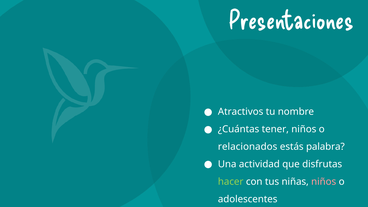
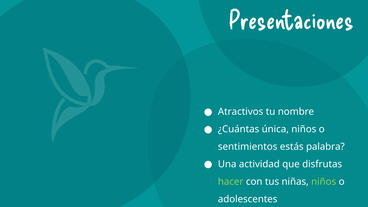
tener: tener -> única
relacionados: relacionados -> sentimientos
niños at (324, 182) colour: pink -> light green
